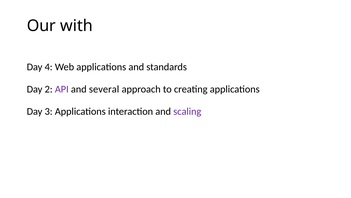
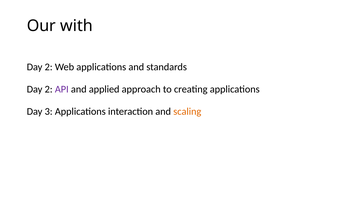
4 at (49, 67): 4 -> 2
several: several -> applied
scaling colour: purple -> orange
